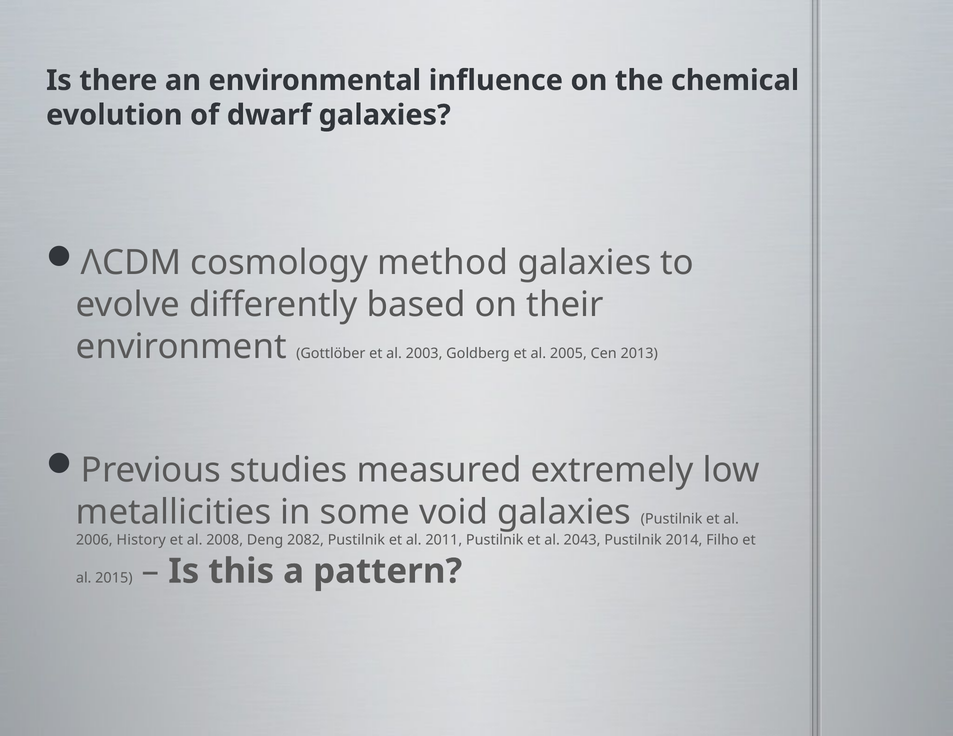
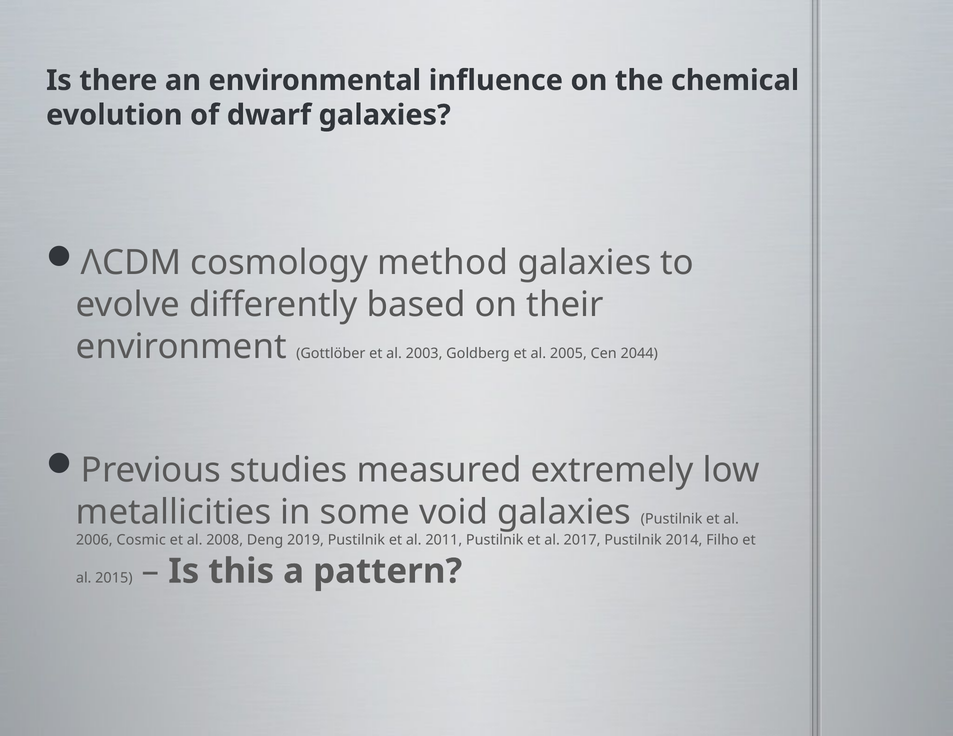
2013: 2013 -> 2044
History: History -> Cosmic
2082: 2082 -> 2019
2043: 2043 -> 2017
